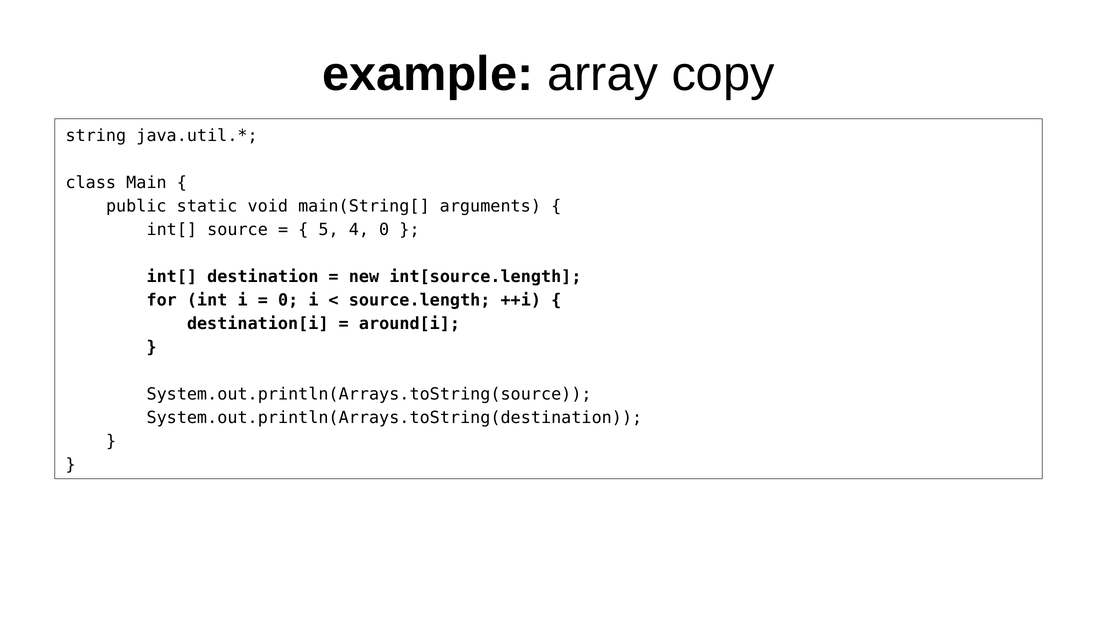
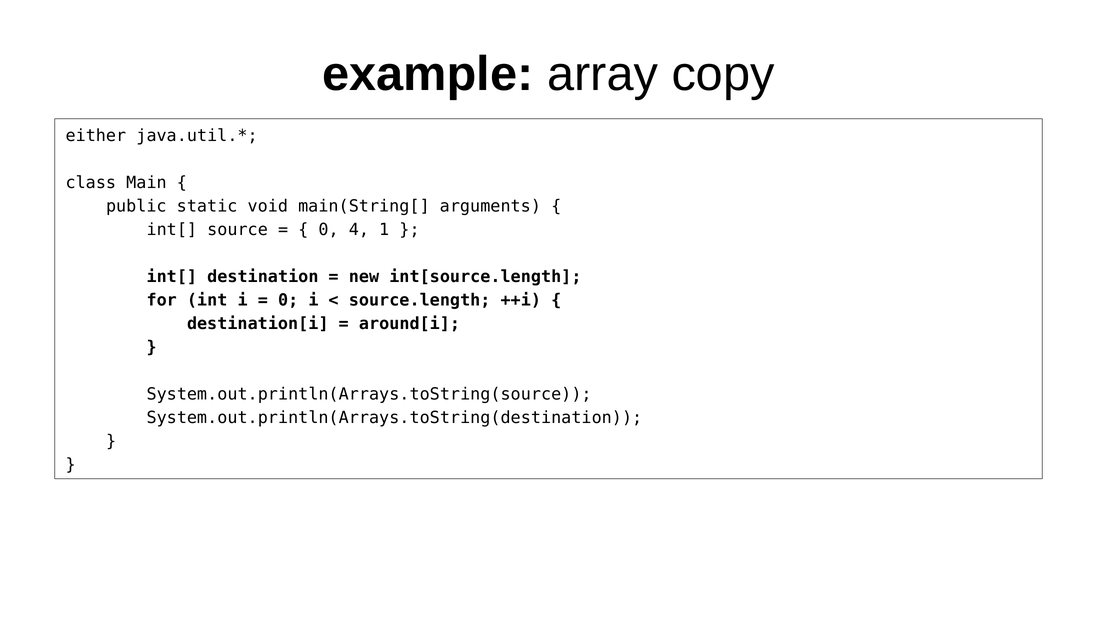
string: string -> either
5 at (329, 230): 5 -> 0
4 0: 0 -> 1
